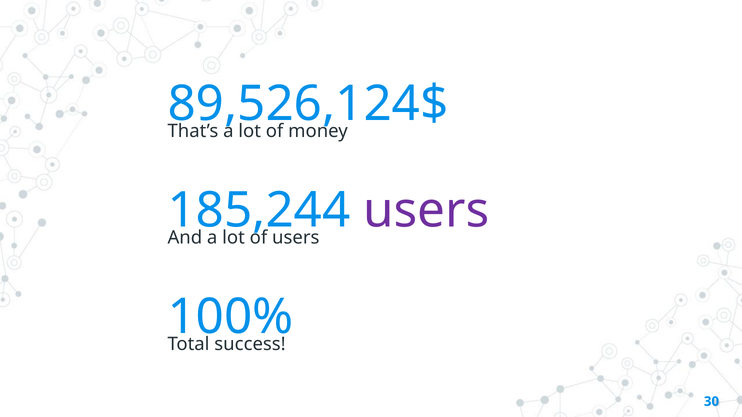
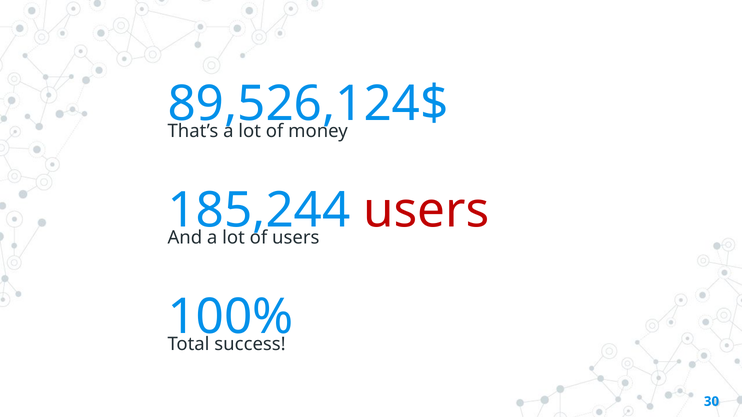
users at (426, 211) colour: purple -> red
